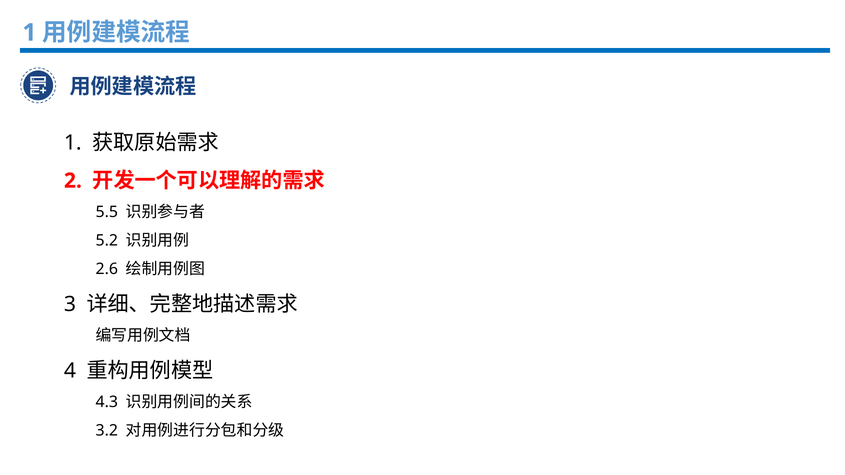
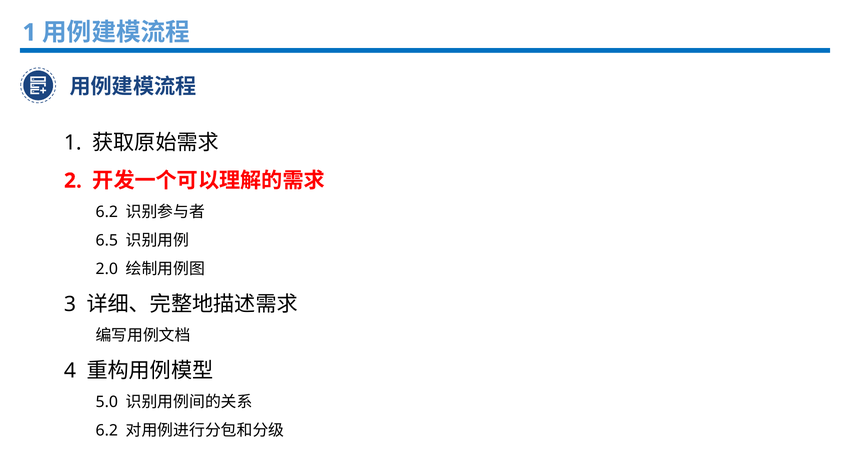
5.5 at (107, 212): 5.5 -> 6.2
5.2: 5.2 -> 6.5
2.6: 2.6 -> 2.0
4.3: 4.3 -> 5.0
3.2 at (107, 431): 3.2 -> 6.2
